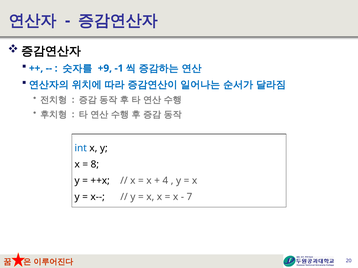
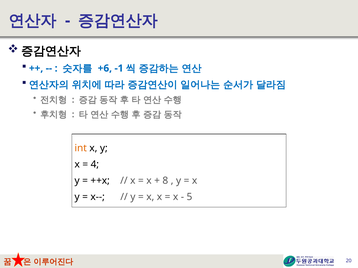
+9: +9 -> +6
int colour: blue -> orange
8: 8 -> 4
4: 4 -> 8
7: 7 -> 5
